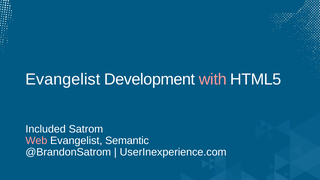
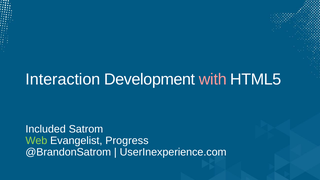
Evangelist at (63, 79): Evangelist -> Interaction
Web colour: pink -> light green
Semantic: Semantic -> Progress
